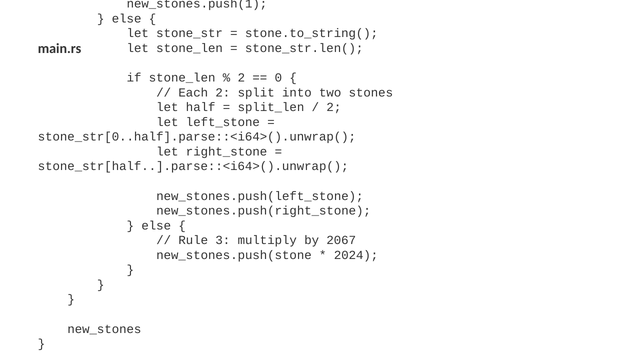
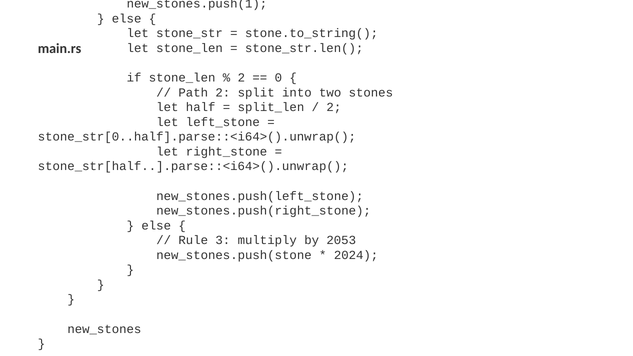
Each at (193, 93): Each -> Path
2067: 2067 -> 2053
